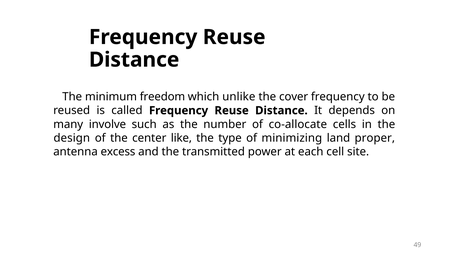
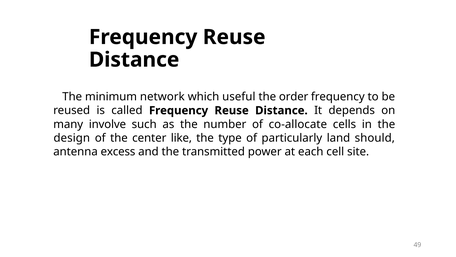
freedom: freedom -> network
unlike: unlike -> useful
cover: cover -> order
minimizing: minimizing -> particularly
proper: proper -> should
